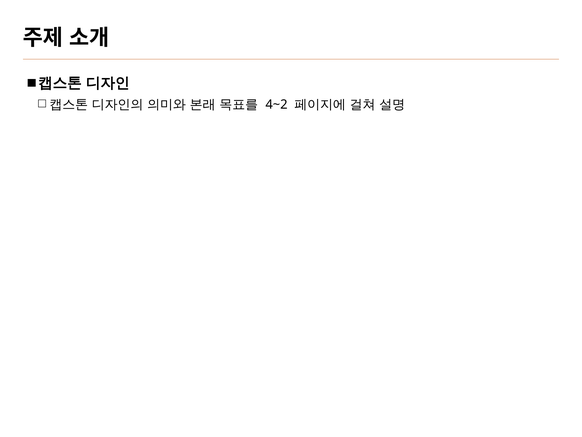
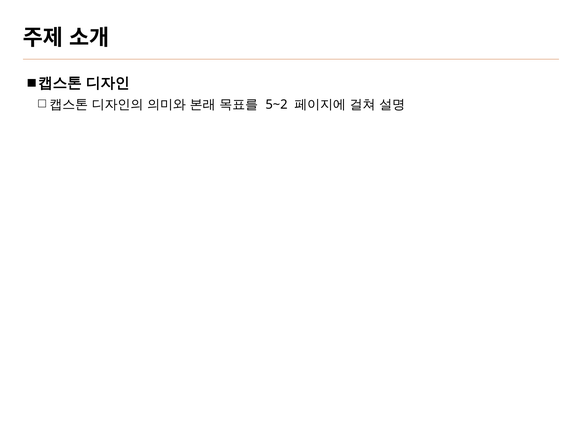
4~2: 4~2 -> 5~2
